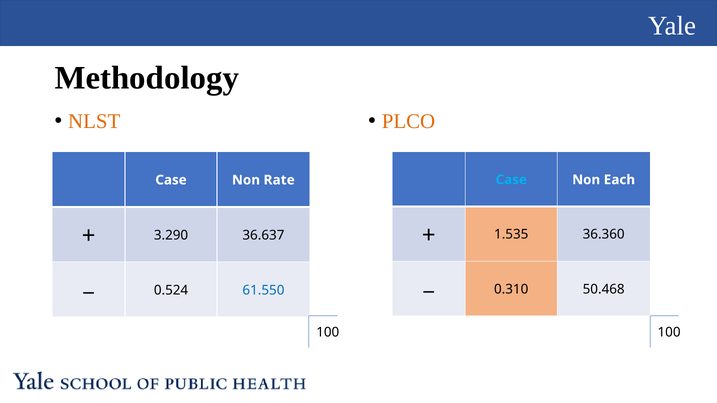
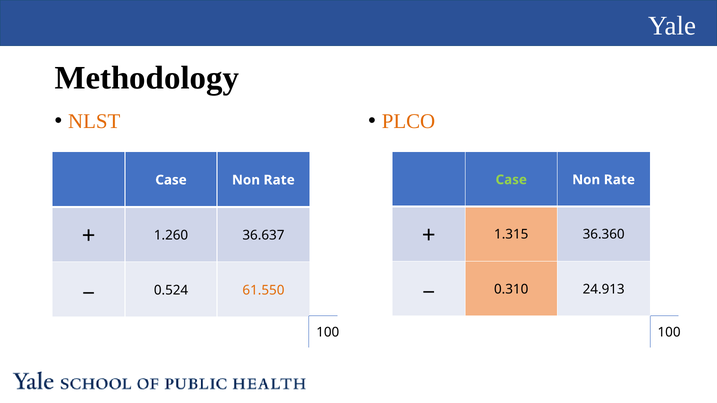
Case at (511, 180) colour: light blue -> light green
Each at (619, 180): Each -> Rate
1.535: 1.535 -> 1.315
3.290: 3.290 -> 1.260
50.468: 50.468 -> 24.913
61.550 colour: blue -> orange
